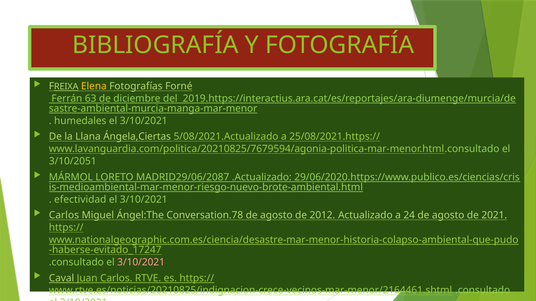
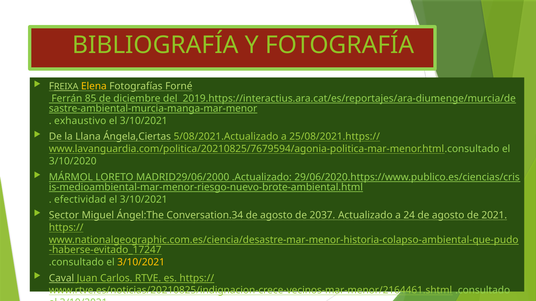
63: 63 -> 85
humedales: humedales -> exhaustivo
3/10/2051: 3/10/2051 -> 3/10/2020
MADRID29/06/2087: MADRID29/06/2087 -> MADRID29/06/2000
Carlos at (64, 216): Carlos -> Sector
Conversation.78: Conversation.78 -> Conversation.34
2012: 2012 -> 2037
3/10/2021 at (141, 263) colour: pink -> yellow
